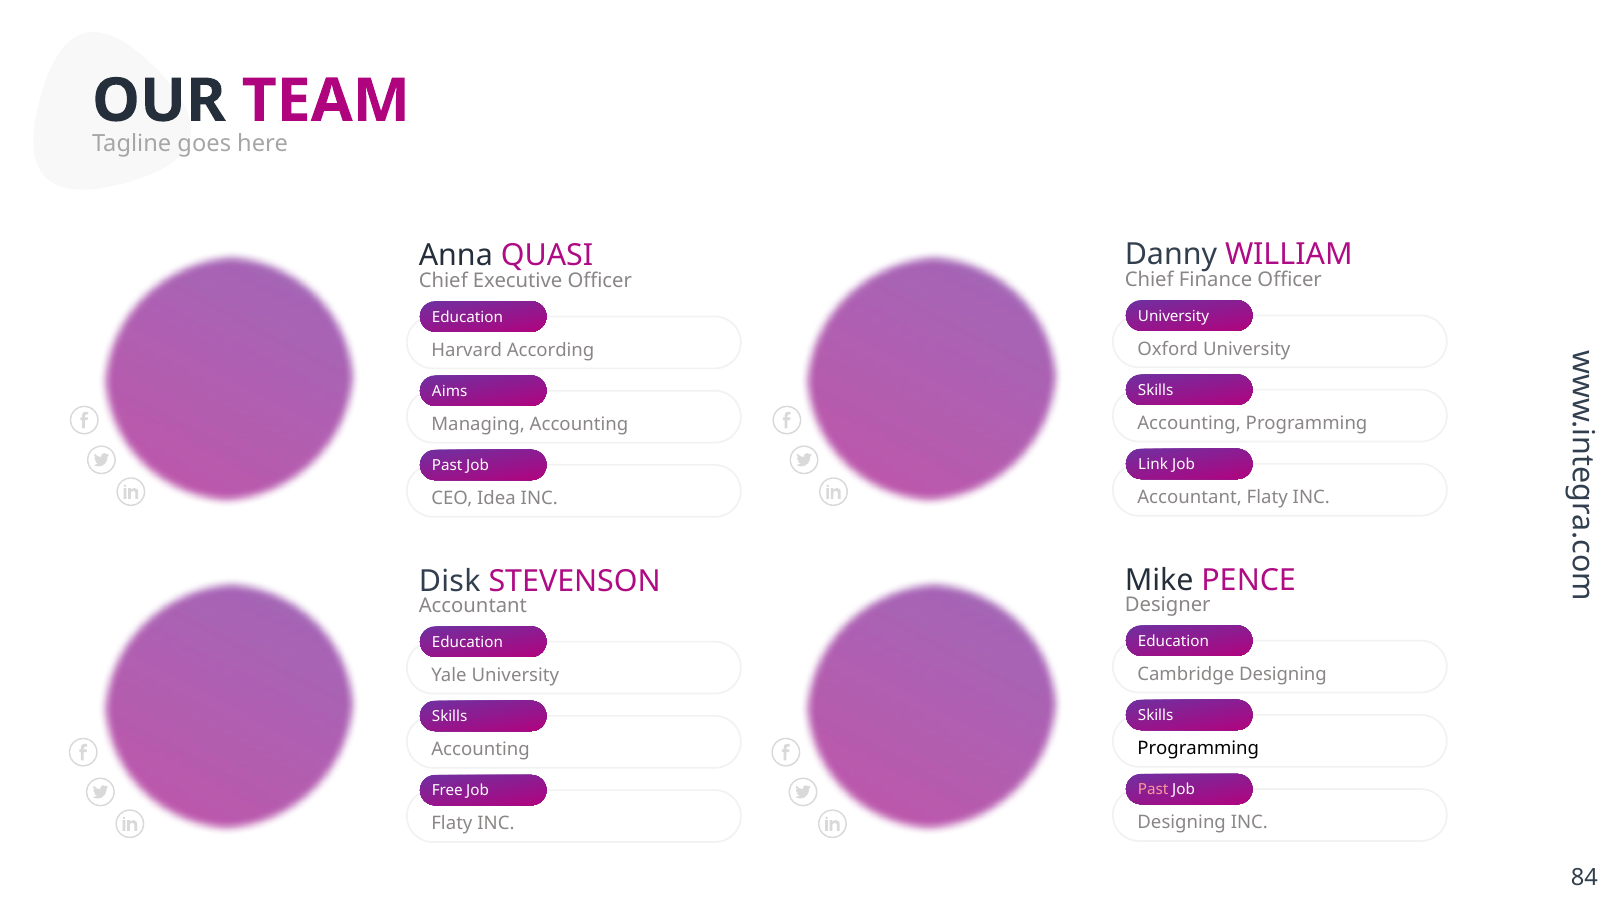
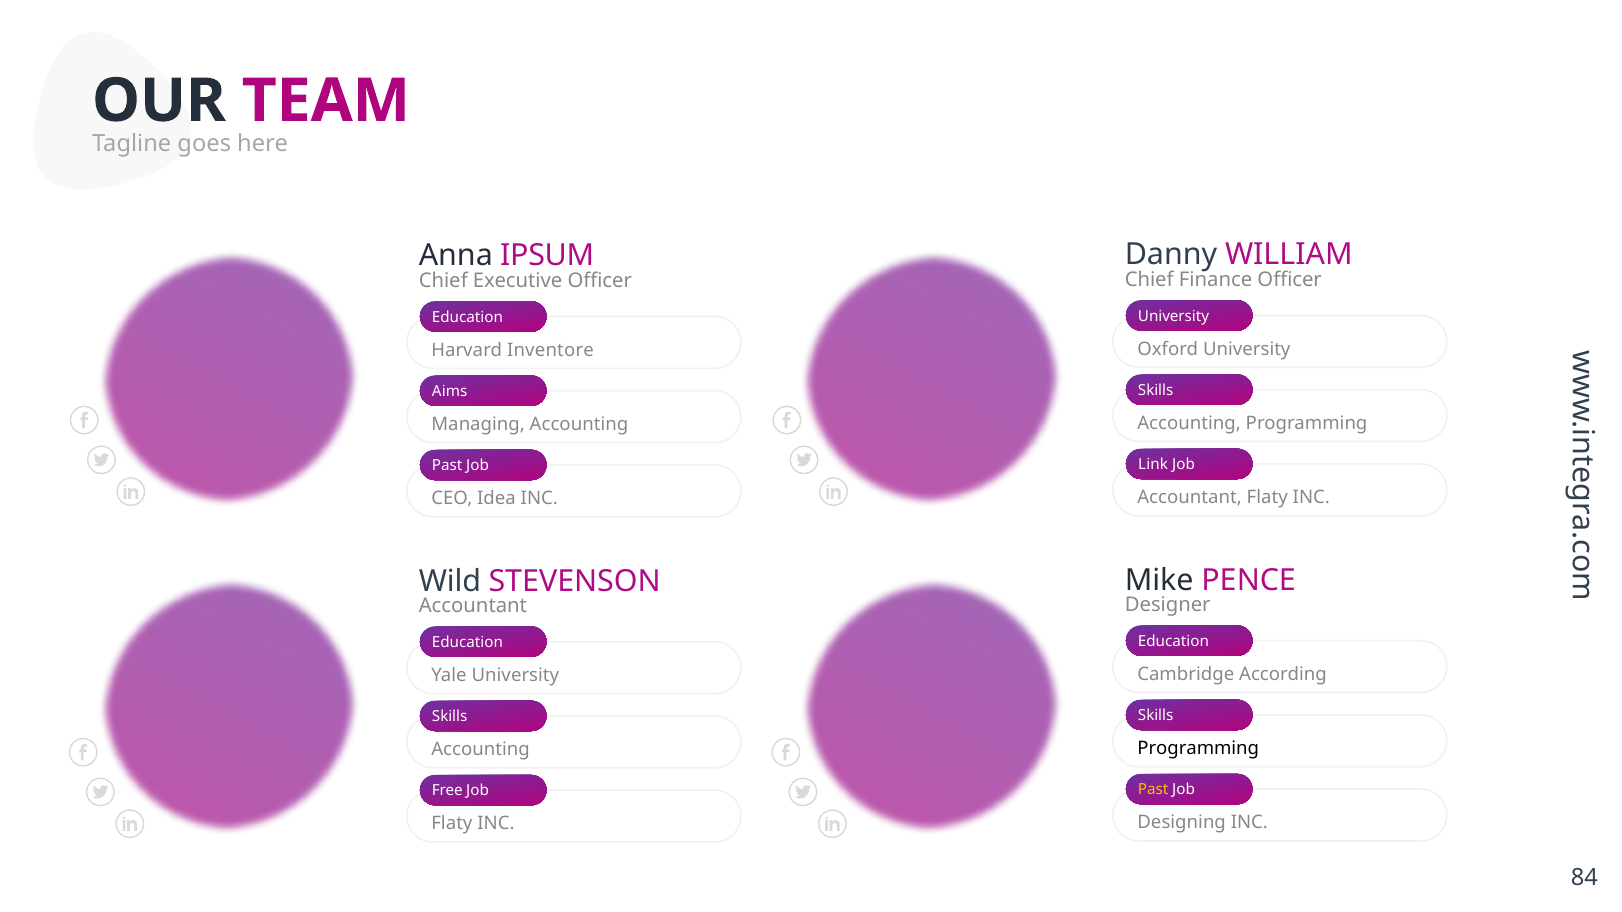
QUASI: QUASI -> IPSUM
According: According -> Inventore
Disk: Disk -> Wild
Cambridge Designing: Designing -> According
Past at (1153, 790) colour: pink -> yellow
